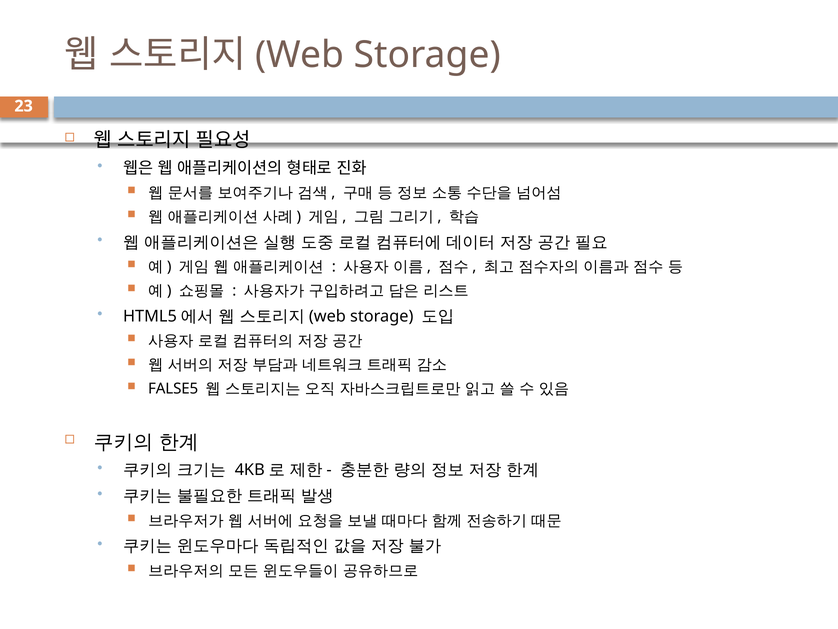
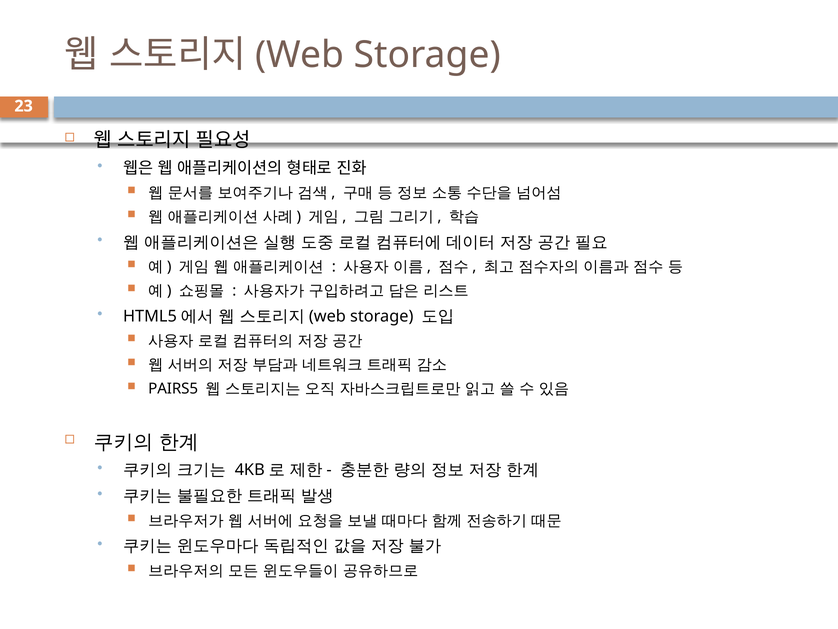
FALSE5: FALSE5 -> PAIRS5
